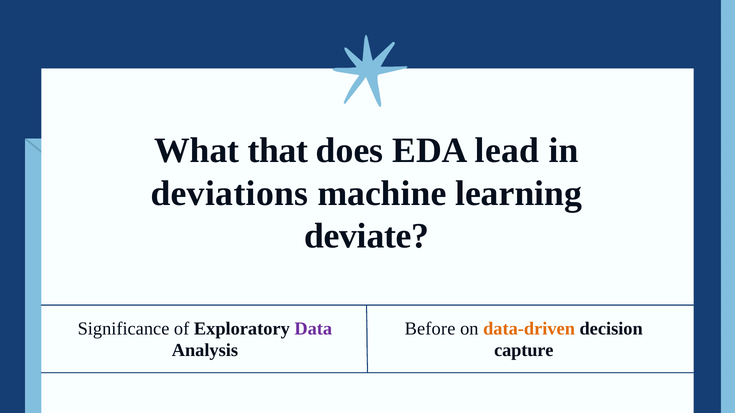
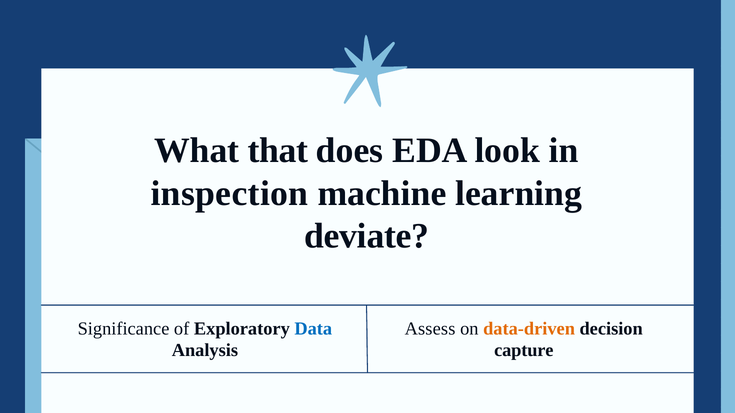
lead: lead -> look
deviations: deviations -> inspection
Data colour: purple -> blue
Before: Before -> Assess
